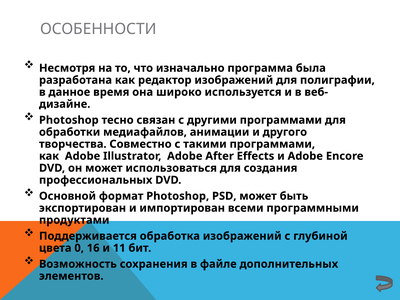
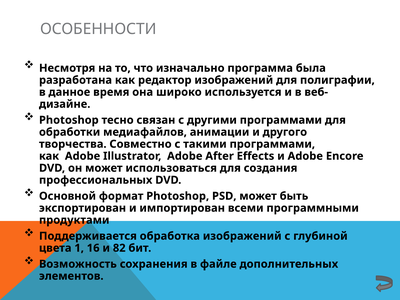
0: 0 -> 1
11: 11 -> 82
